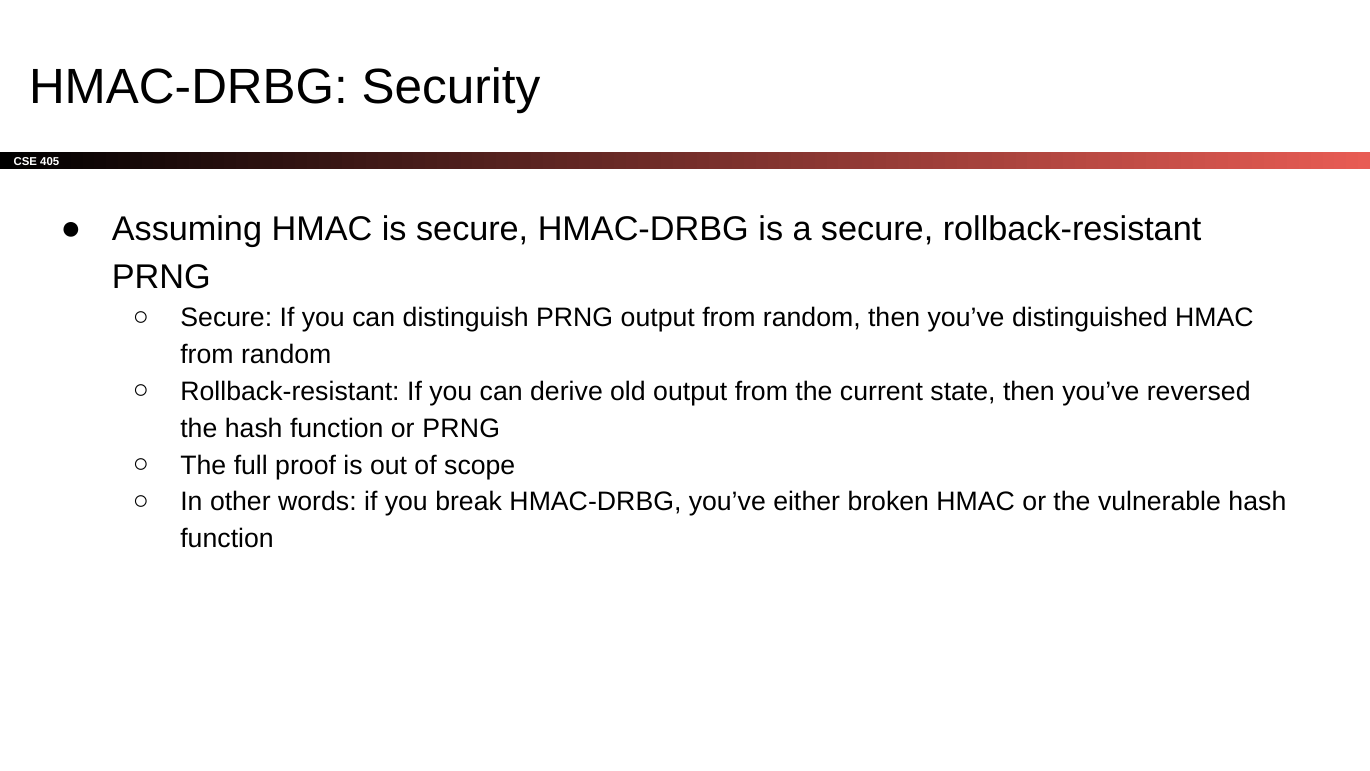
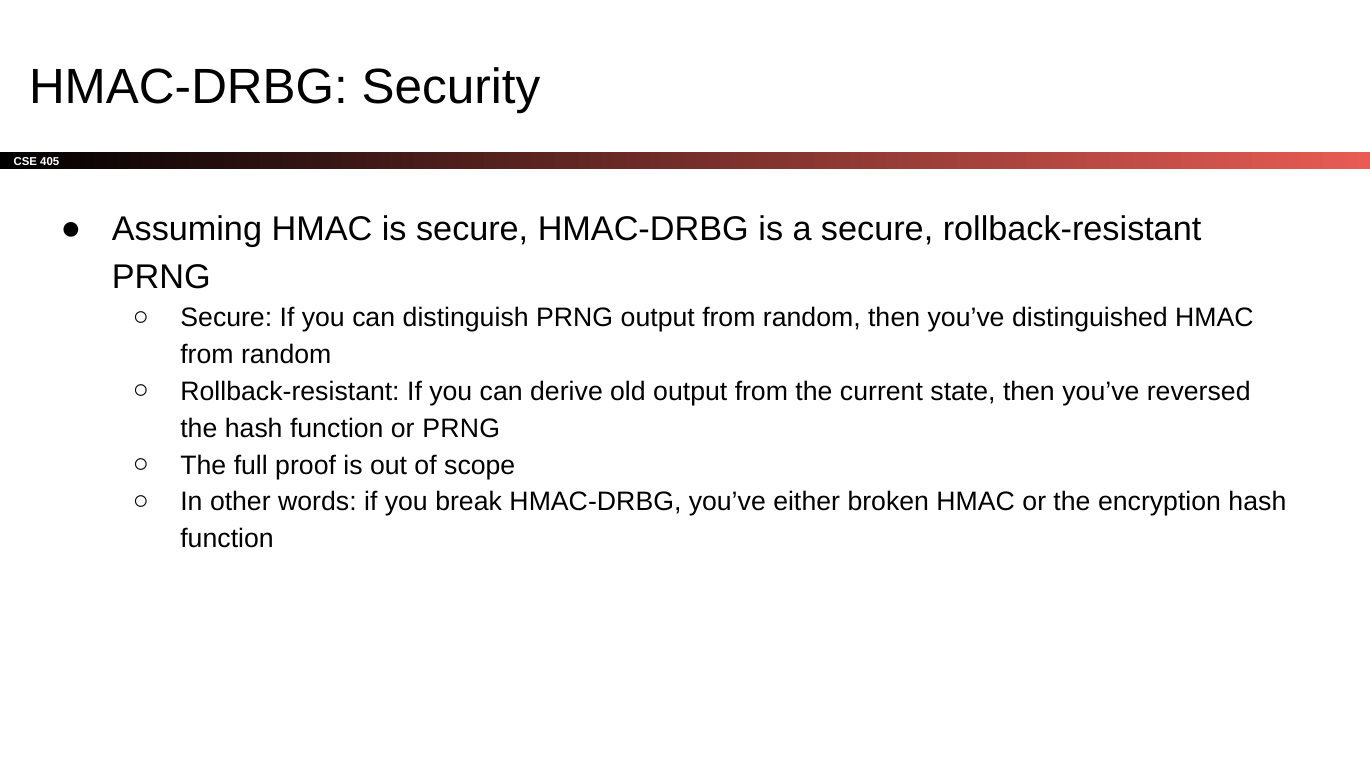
vulnerable: vulnerable -> encryption
